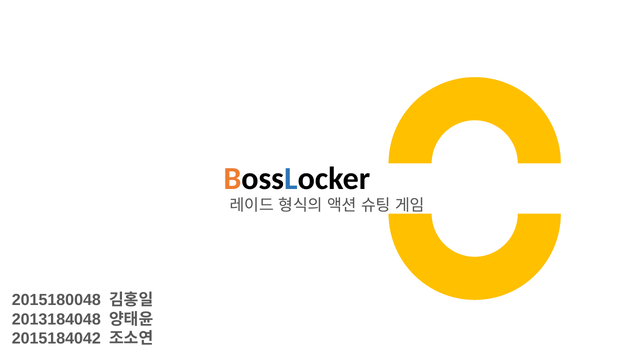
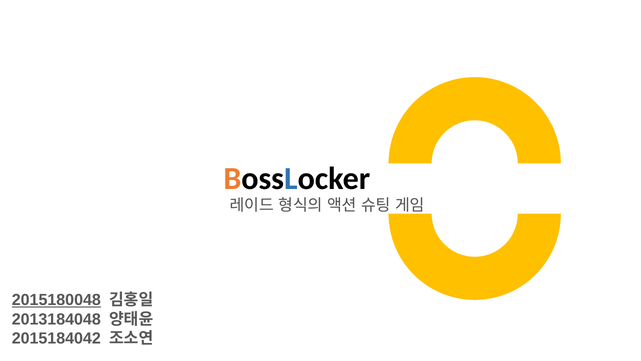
2015180048 underline: none -> present
